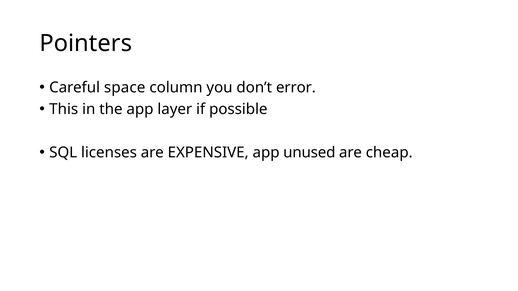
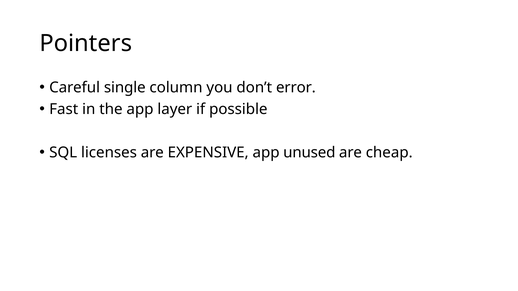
space: space -> single
This: This -> Fast
